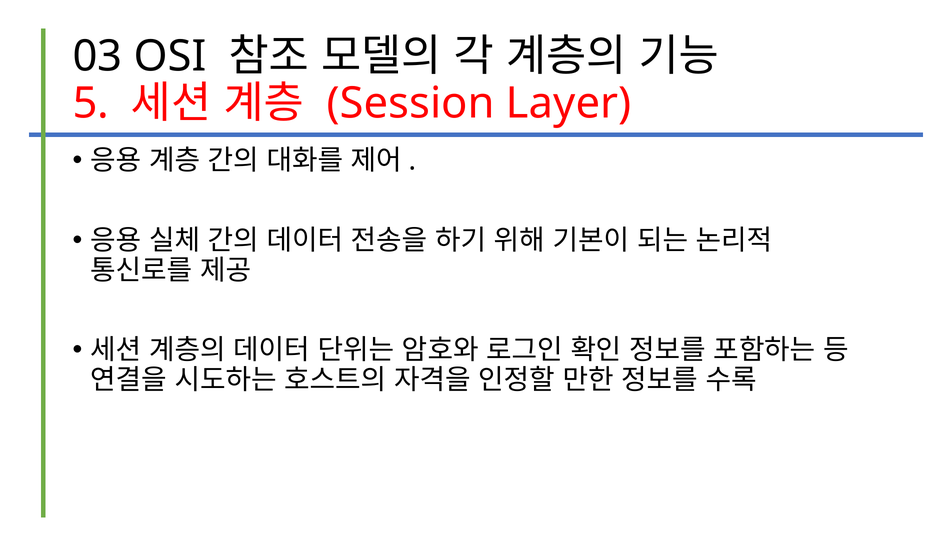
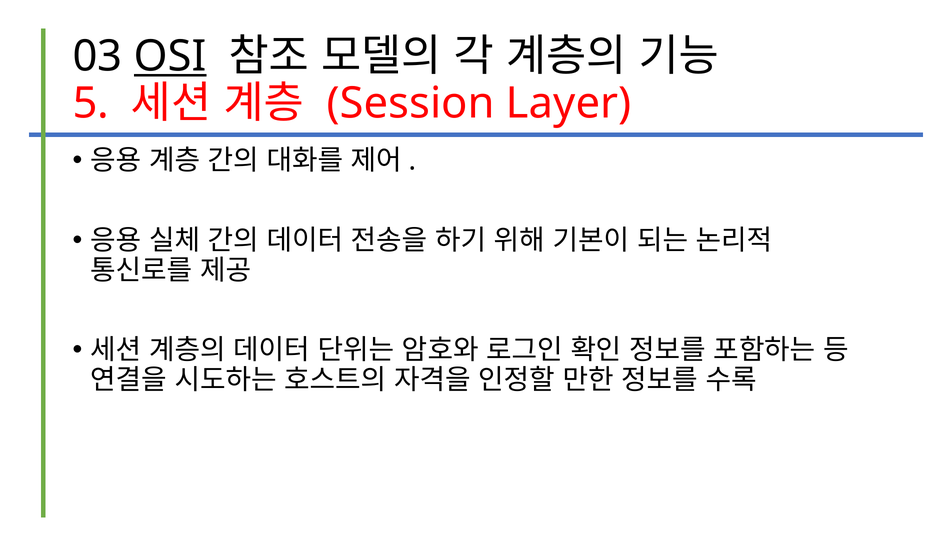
OSI underline: none -> present
